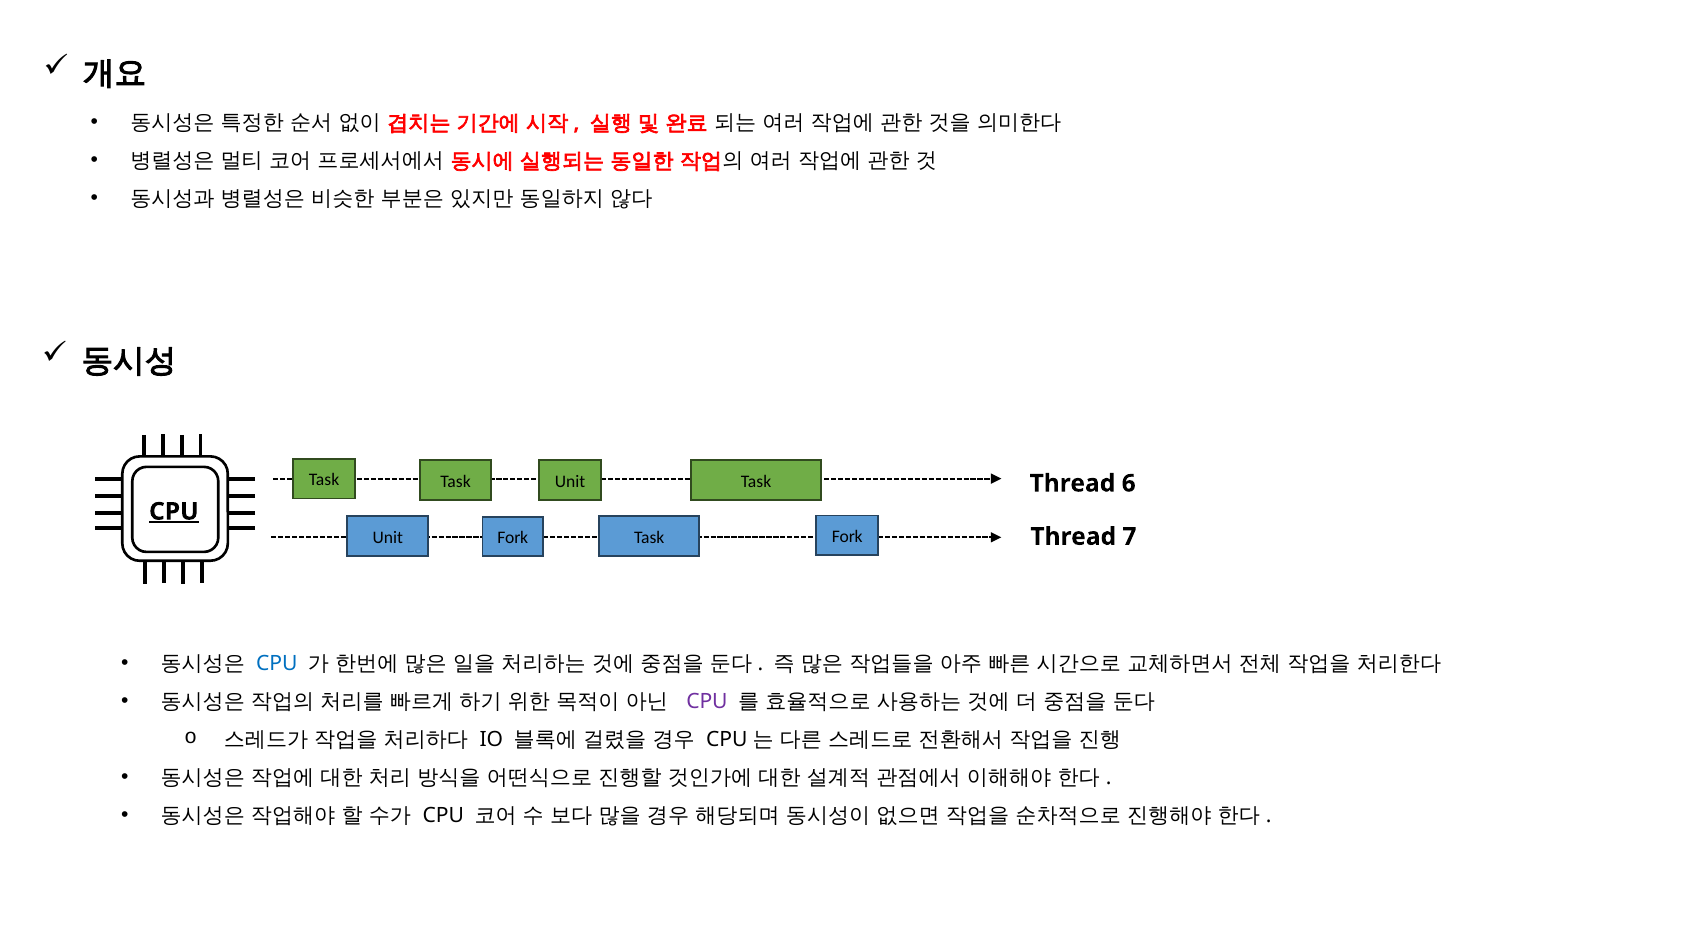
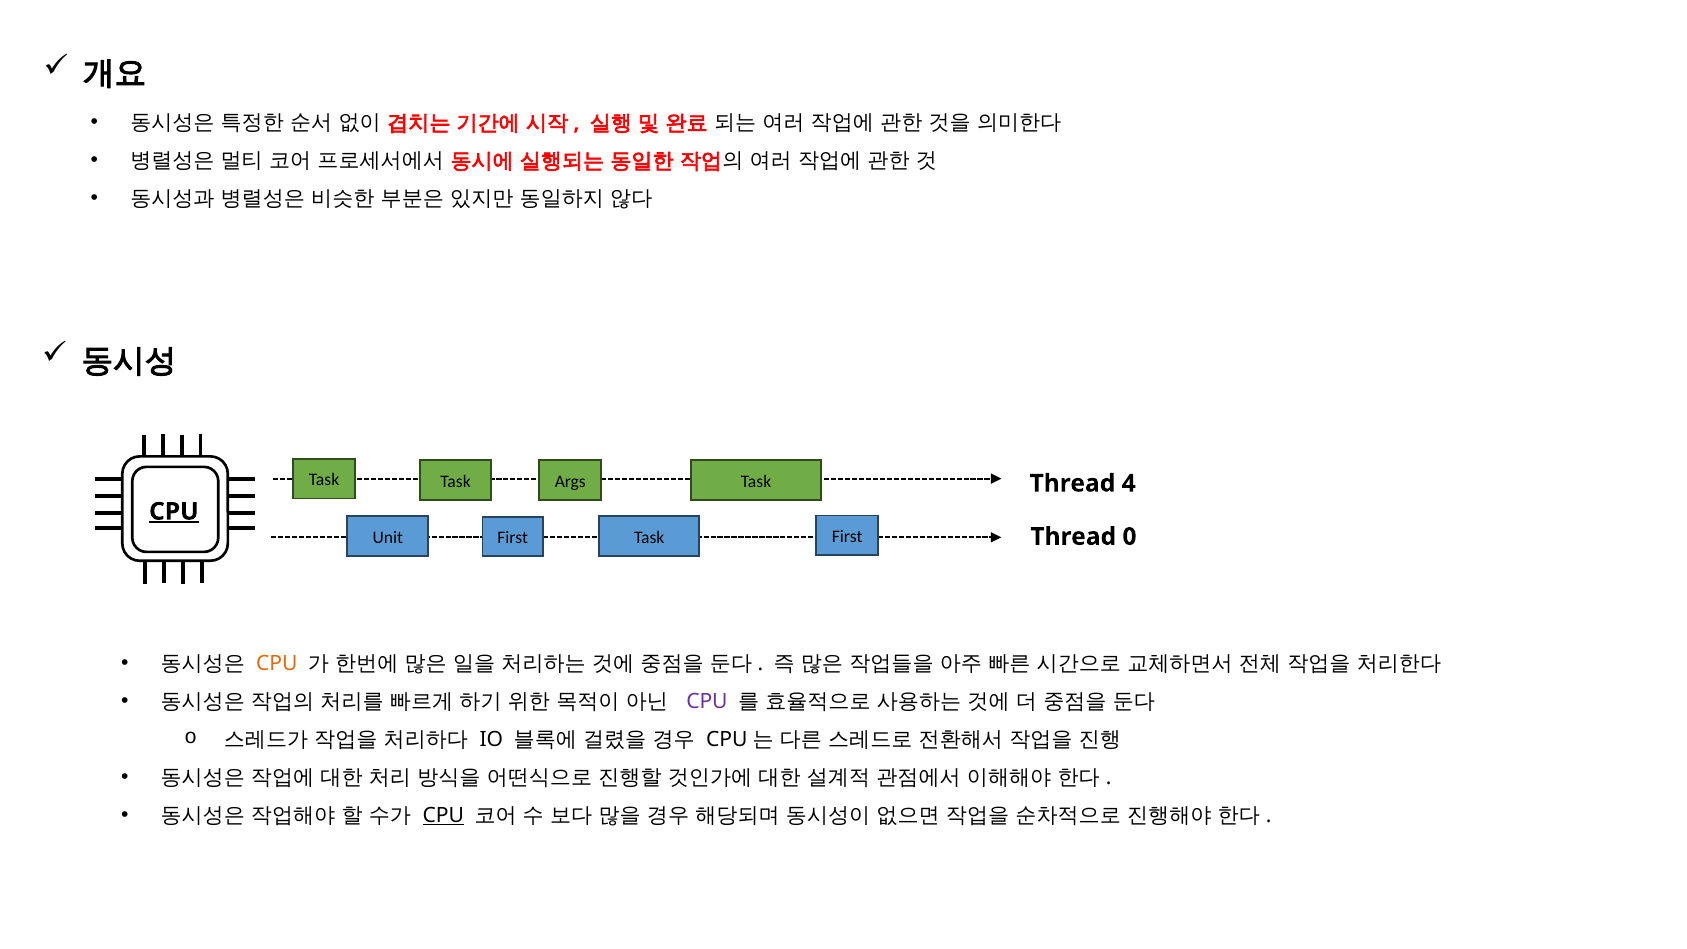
Unit at (570, 481): Unit -> Args
6: 6 -> 4
Fork at (513, 538): Fork -> First
Fork at (847, 536): Fork -> First
7: 7 -> 0
CPU at (277, 663) colour: blue -> orange
CPU at (443, 815) underline: none -> present
